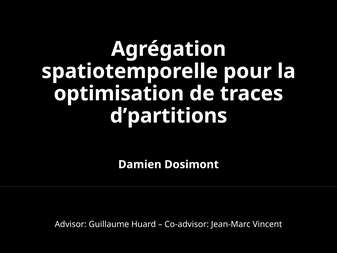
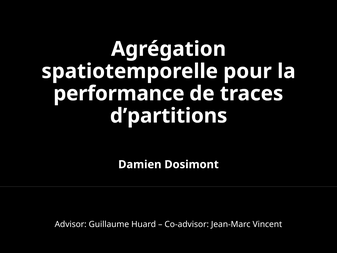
optimisation: optimisation -> performance
